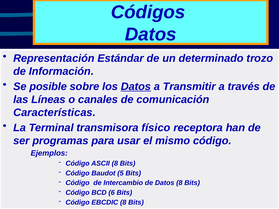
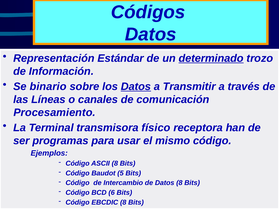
determinado underline: none -> present
posible: posible -> binario
Características: Características -> Procesamiento
